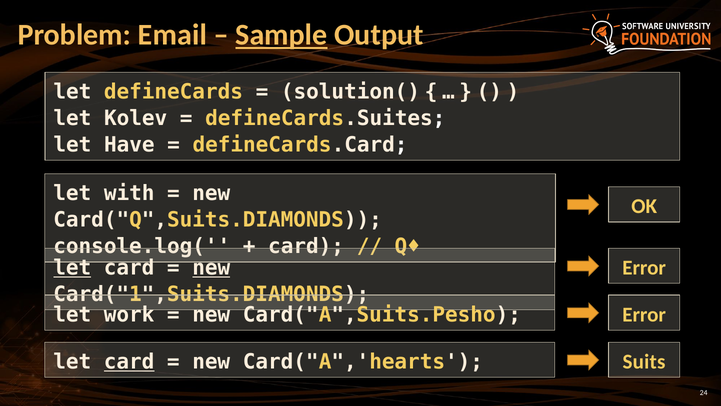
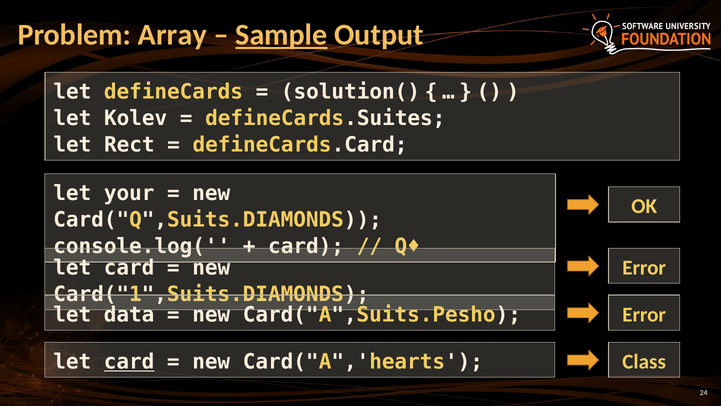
Email: Email -> Array
Have: Have -> Rect
with: with -> your
let at (72, 268) underline: present -> none
new at (211, 268) underline: present -> none
work: work -> data
Suits: Suits -> Class
